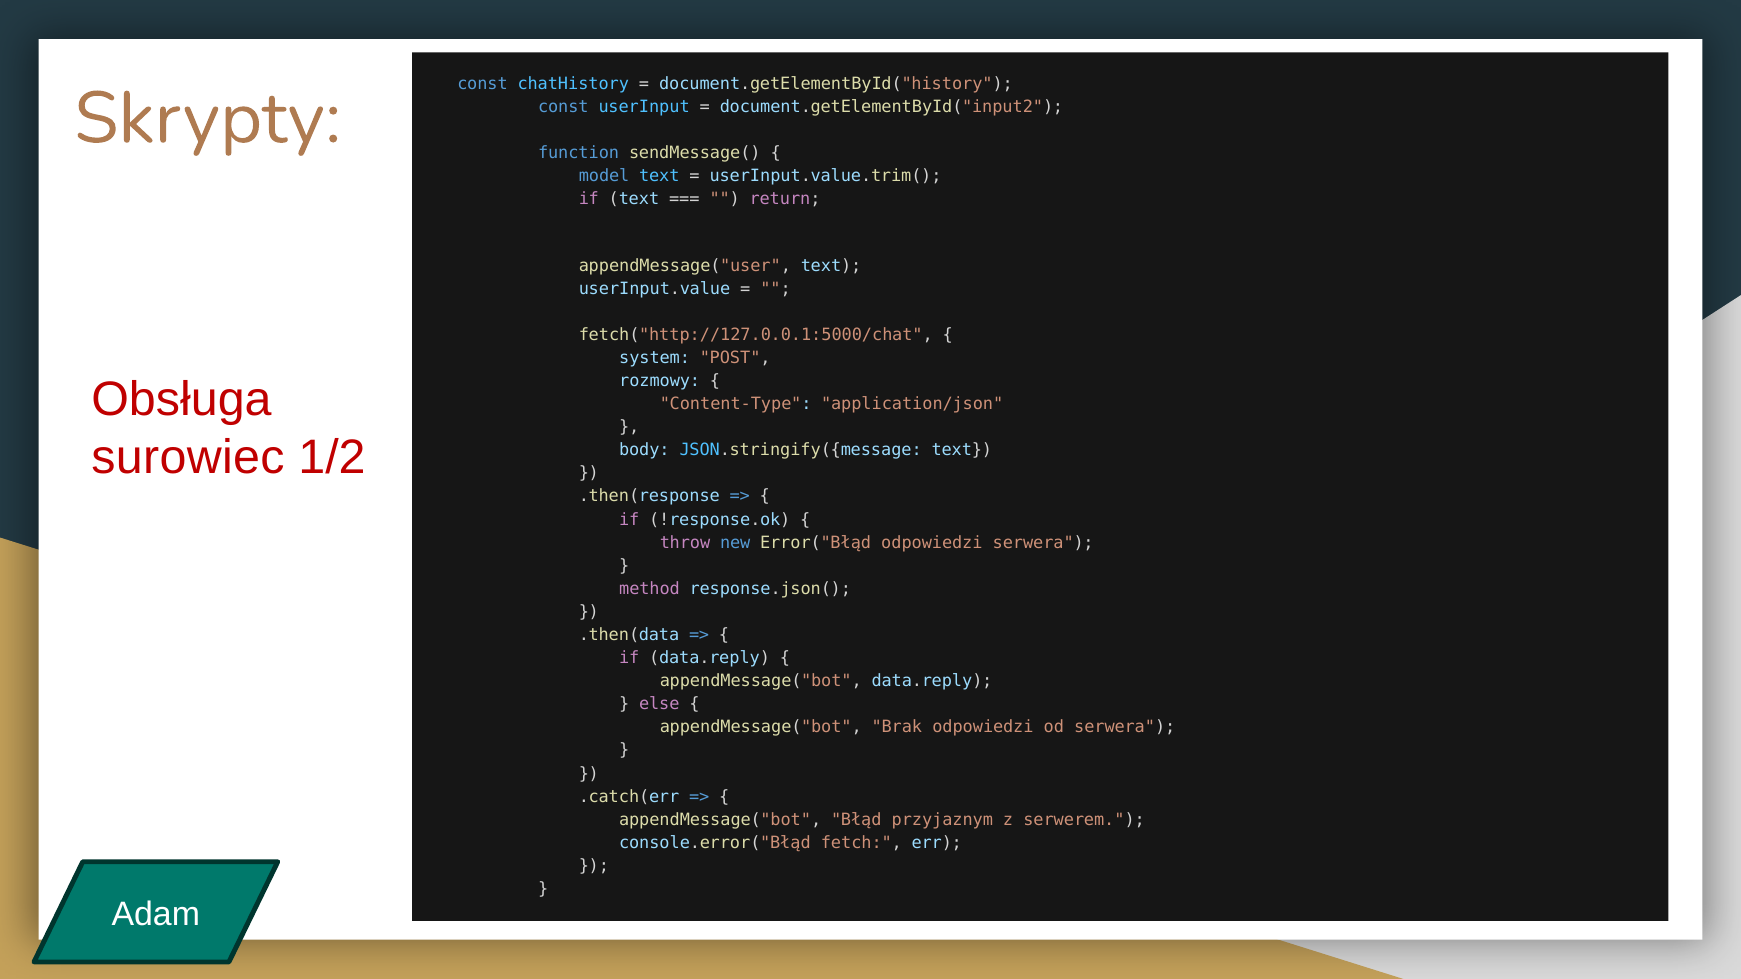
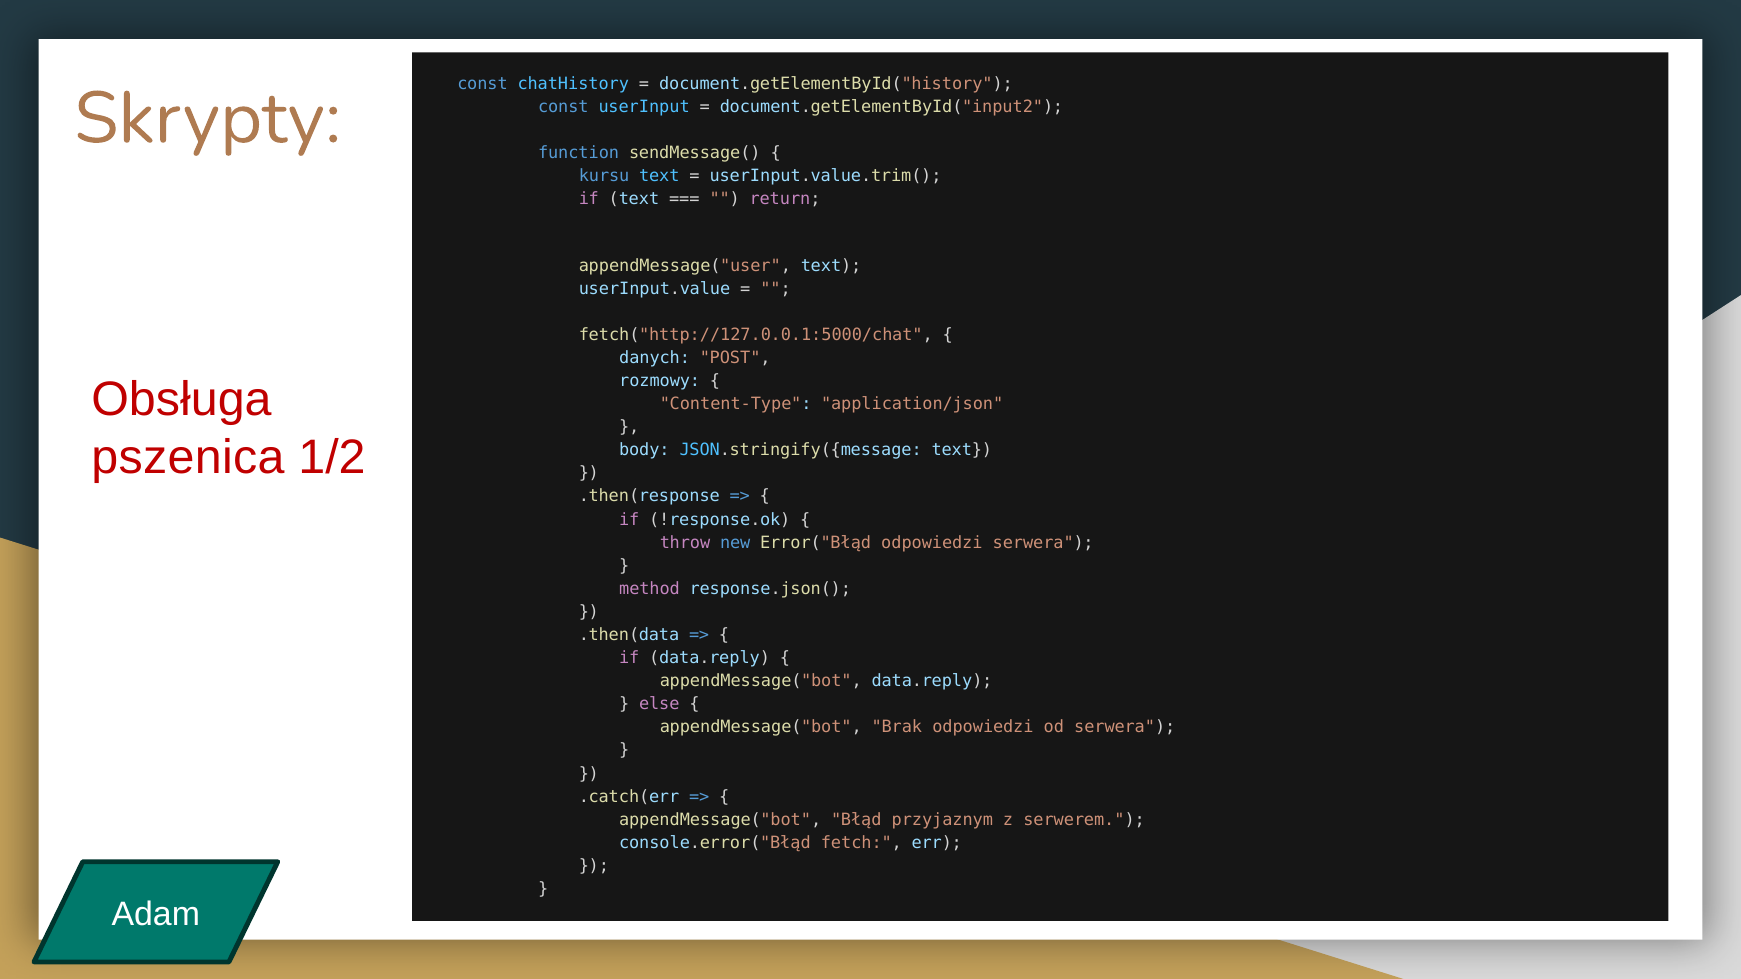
model: model -> kursu
system: system -> danych
surowiec: surowiec -> pszenica
